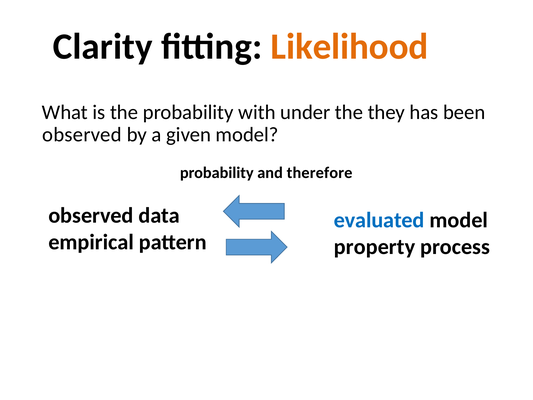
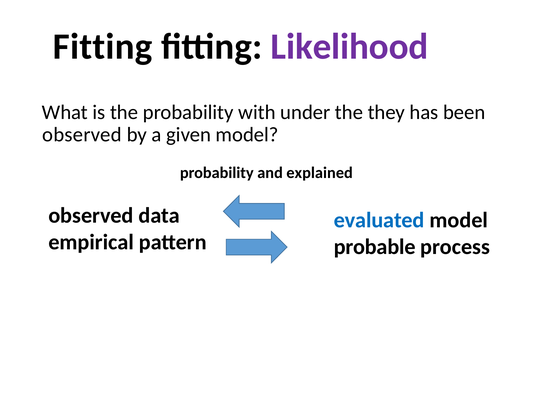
Clarity at (103, 47): Clarity -> Fitting
Likelihood colour: orange -> purple
therefore: therefore -> explained
property: property -> probable
